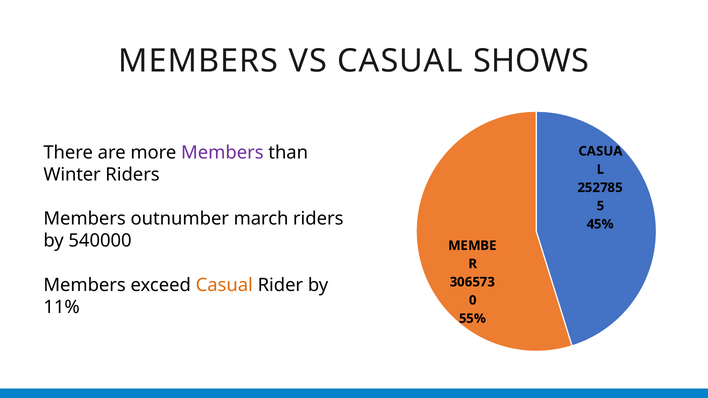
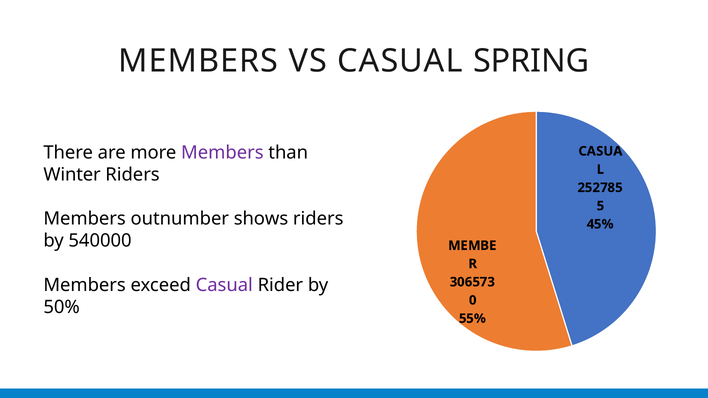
SHOWS: SHOWS -> SPRING
march: march -> shows
Casual at (224, 285) colour: orange -> purple
11%: 11% -> 50%
